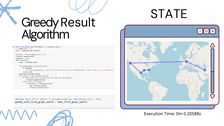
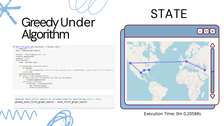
Result: Result -> Under
